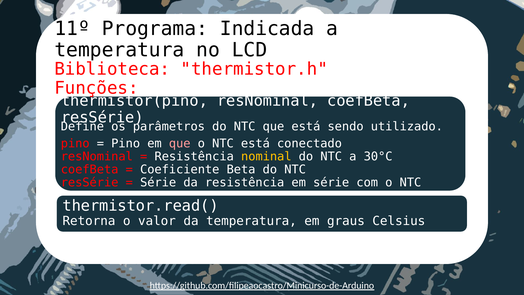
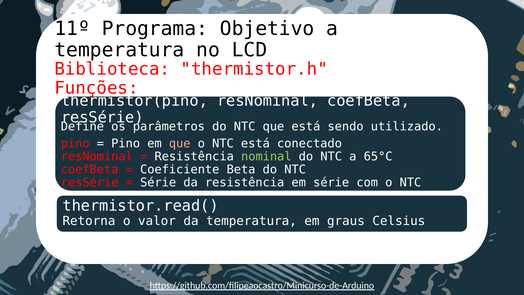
Indicada: Indicada -> Objetivo
nominal colour: yellow -> light green
30°C: 30°C -> 65°C
